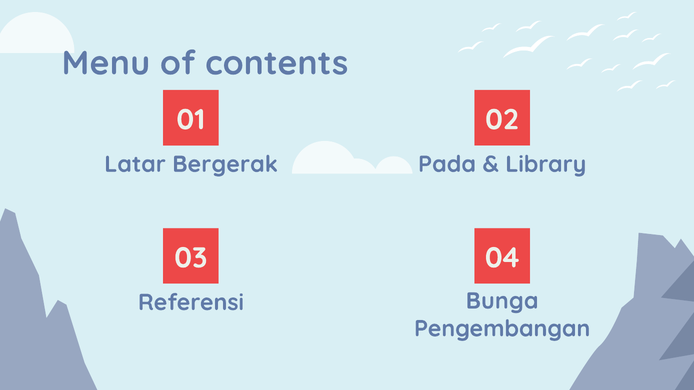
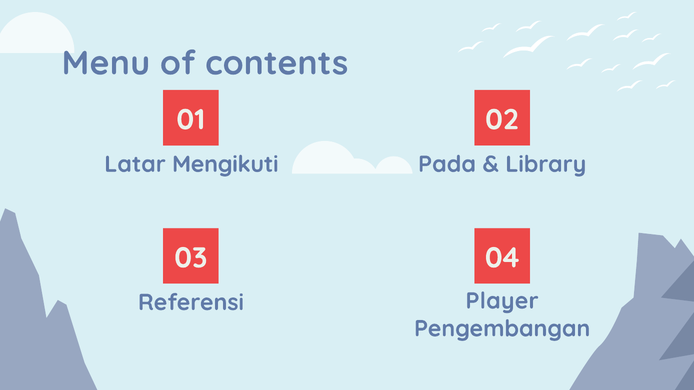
Bergerak: Bergerak -> Mengikuti
Bunga: Bunga -> Player
